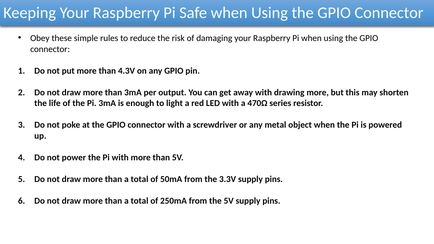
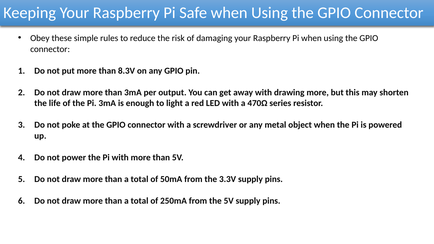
4.3V: 4.3V -> 8.3V
